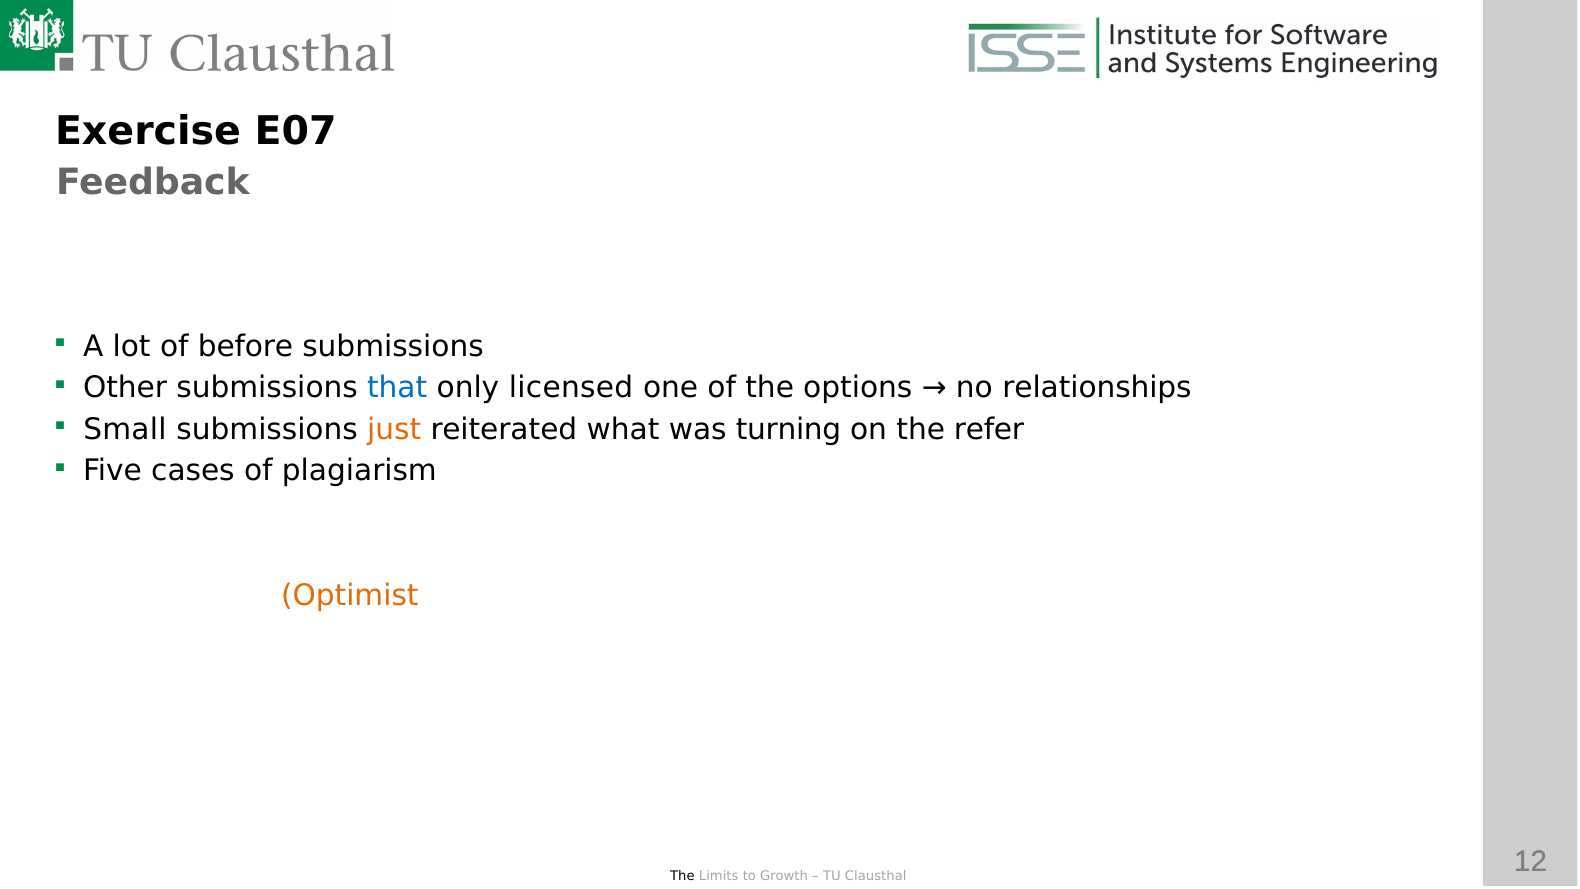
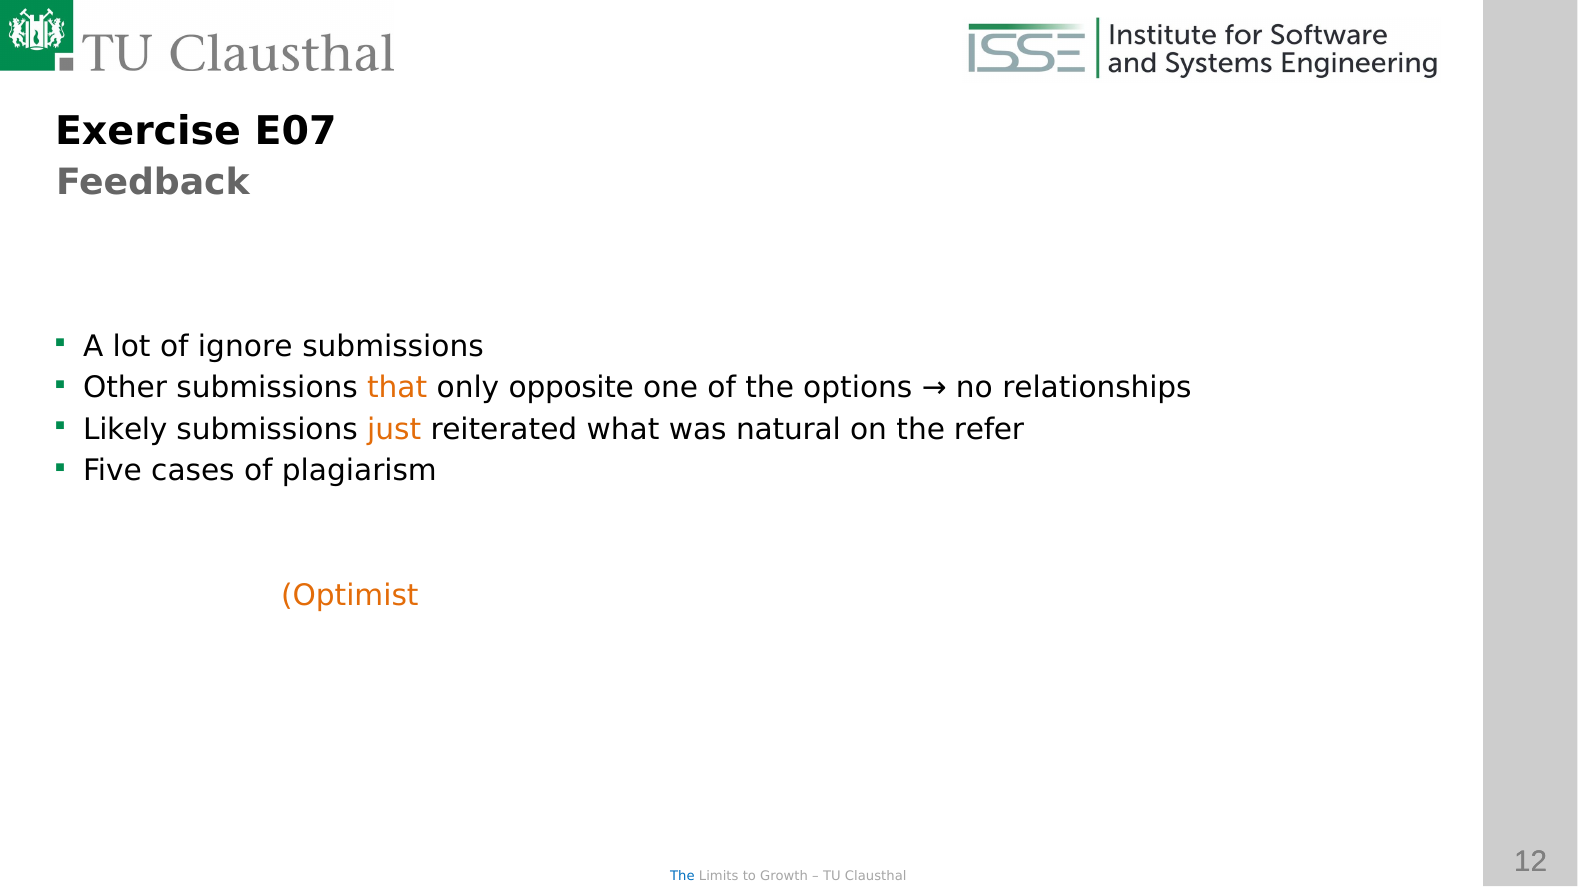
before: before -> ignore
that colour: blue -> orange
licensed: licensed -> opposite
Small: Small -> Likely
turning: turning -> natural
The at (682, 875) colour: black -> blue
